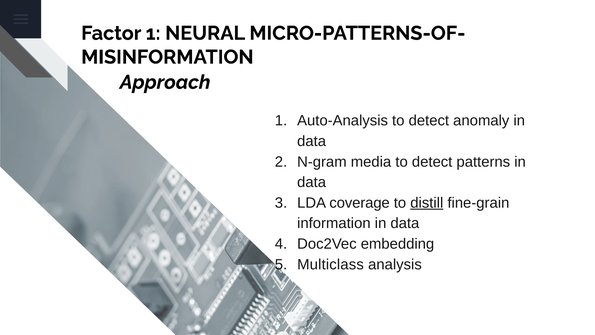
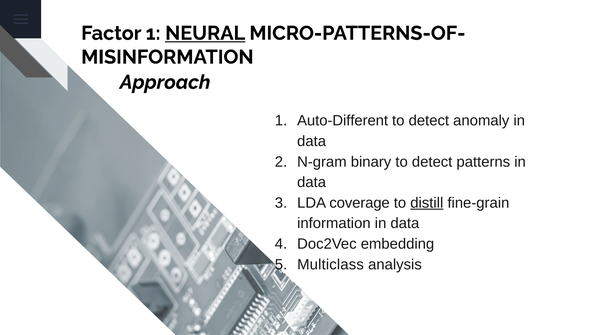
NEURAL underline: none -> present
Auto-Analysis: Auto-Analysis -> Auto-Different
media: media -> binary
